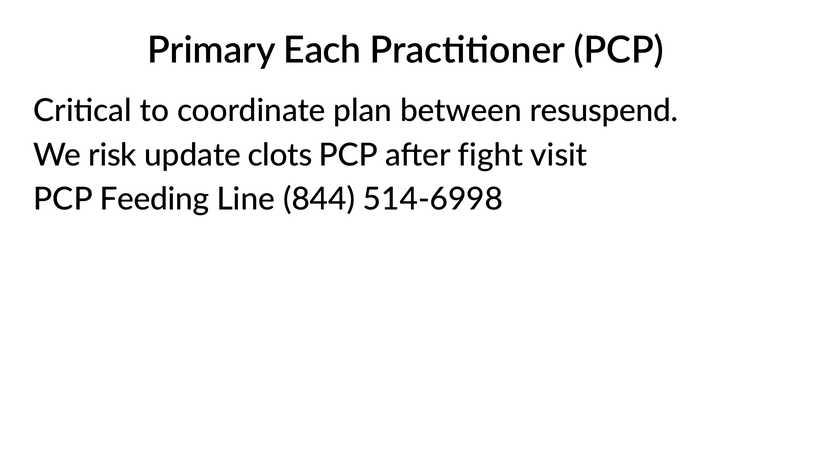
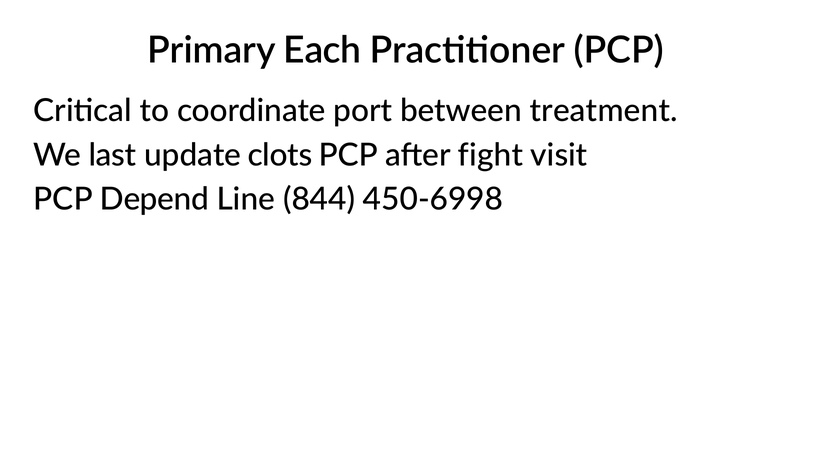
plan: plan -> port
resuspend: resuspend -> treatment
risk: risk -> last
Feeding: Feeding -> Depend
514-6998: 514-6998 -> 450-6998
